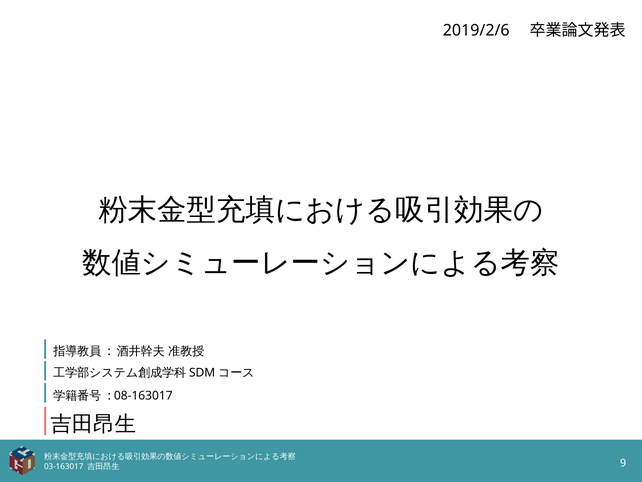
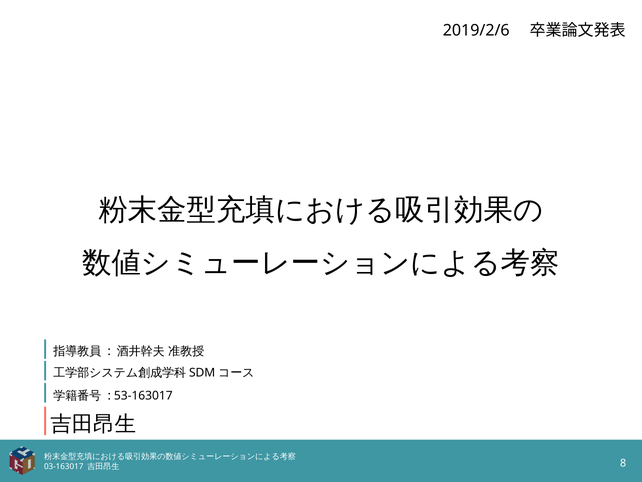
08-163017: 08-163017 -> 53-163017
9: 9 -> 8
